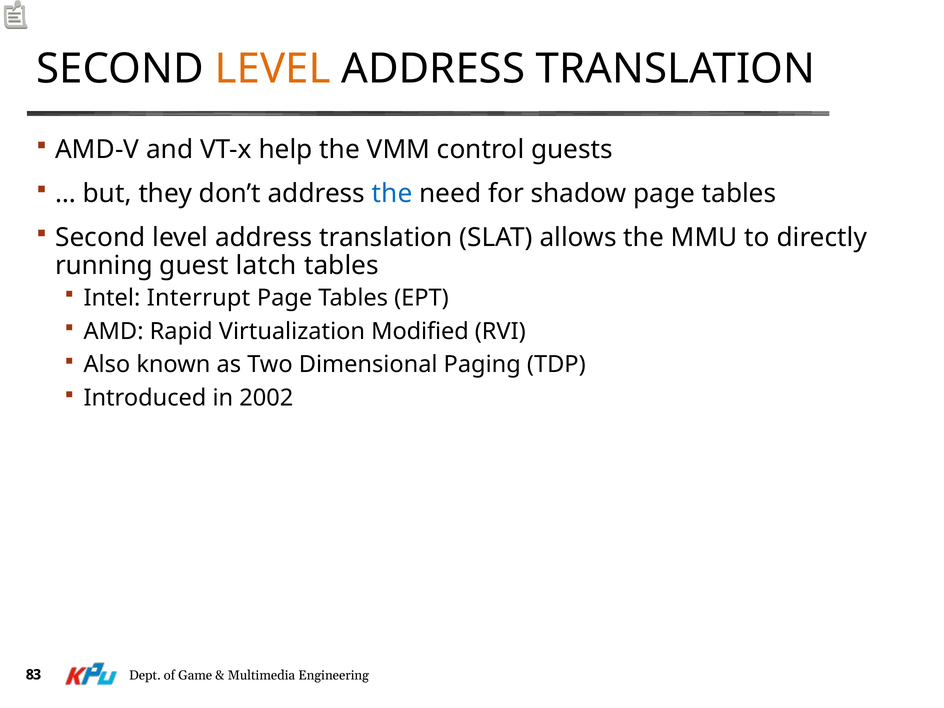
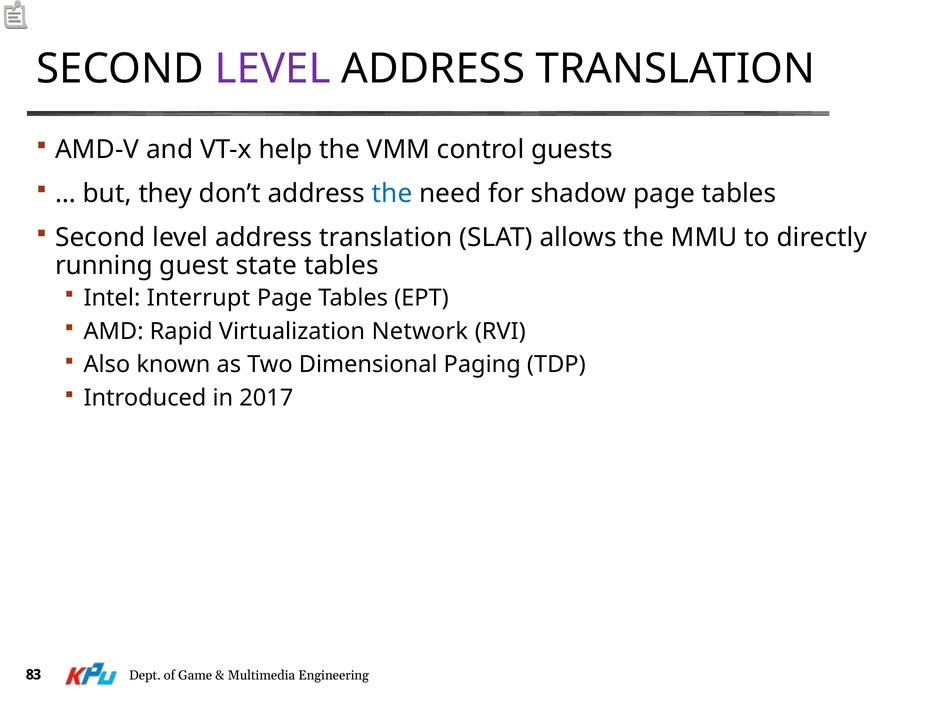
LEVEL at (273, 69) colour: orange -> purple
latch: latch -> state
Modified: Modified -> Network
2002: 2002 -> 2017
